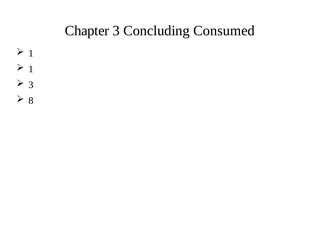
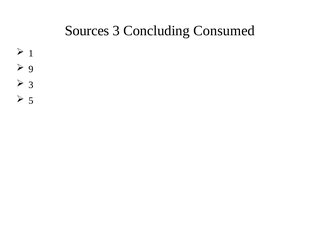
Chapter: Chapter -> Sources
1 at (31, 69): 1 -> 9
8: 8 -> 5
